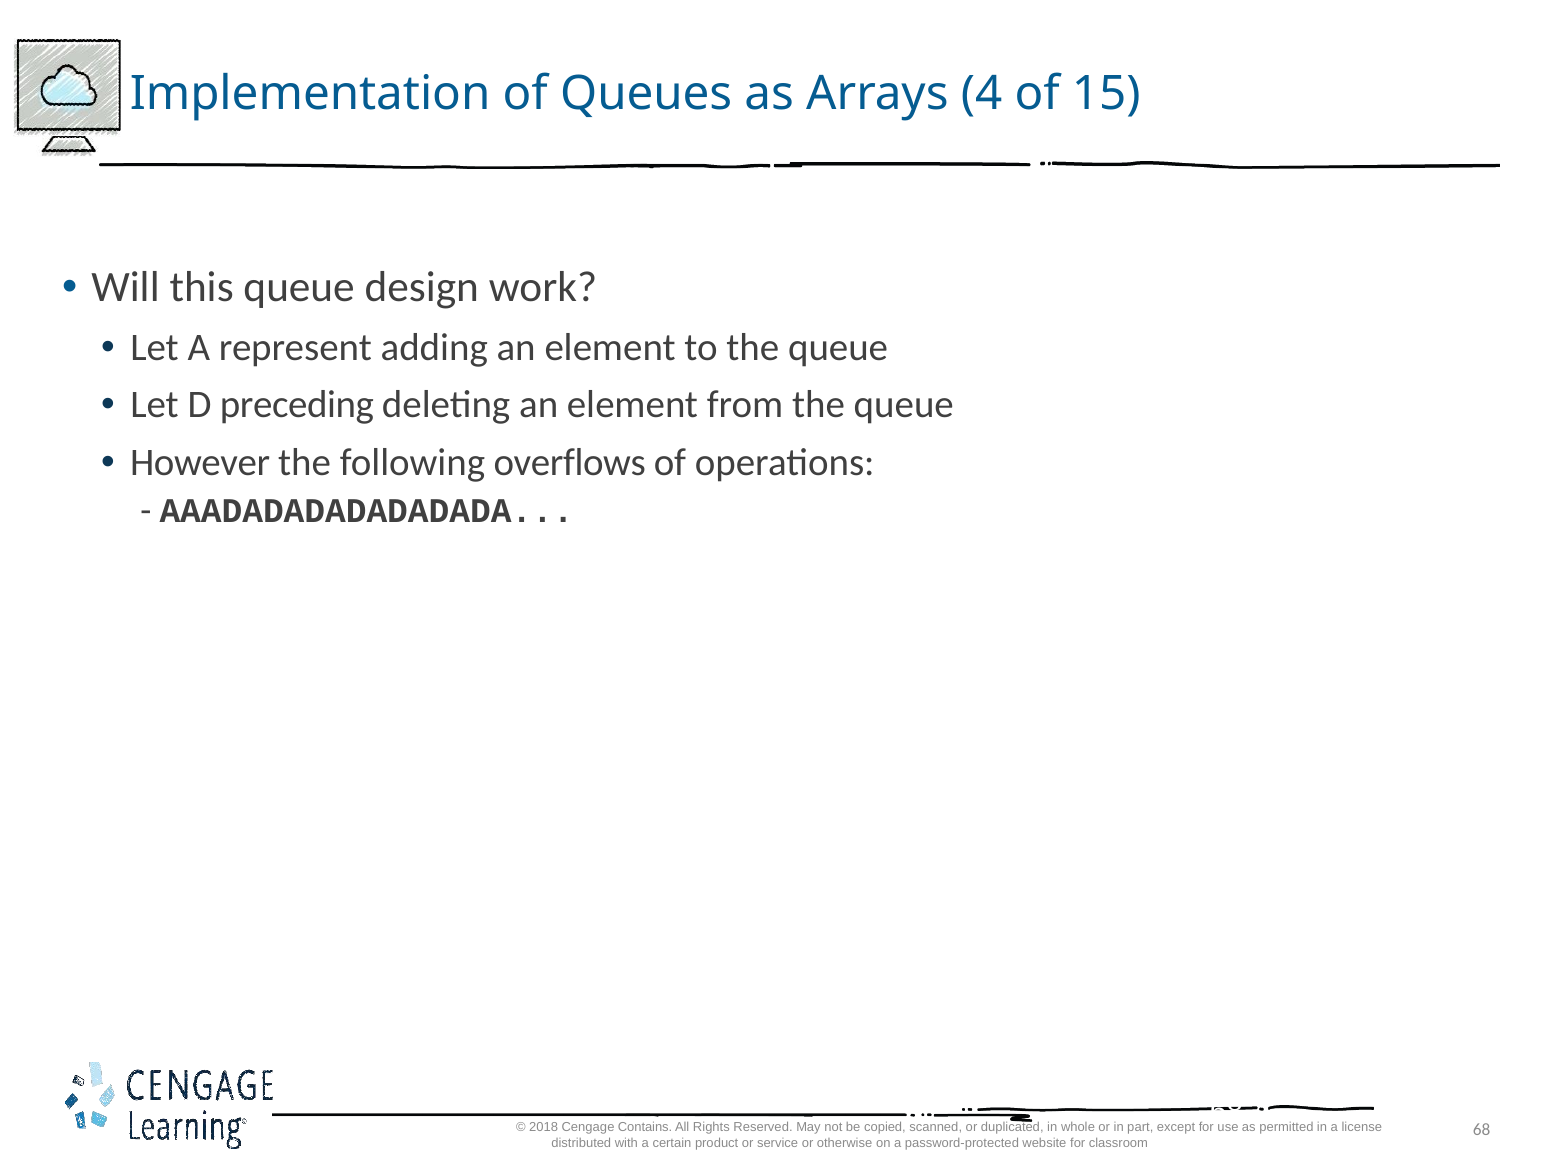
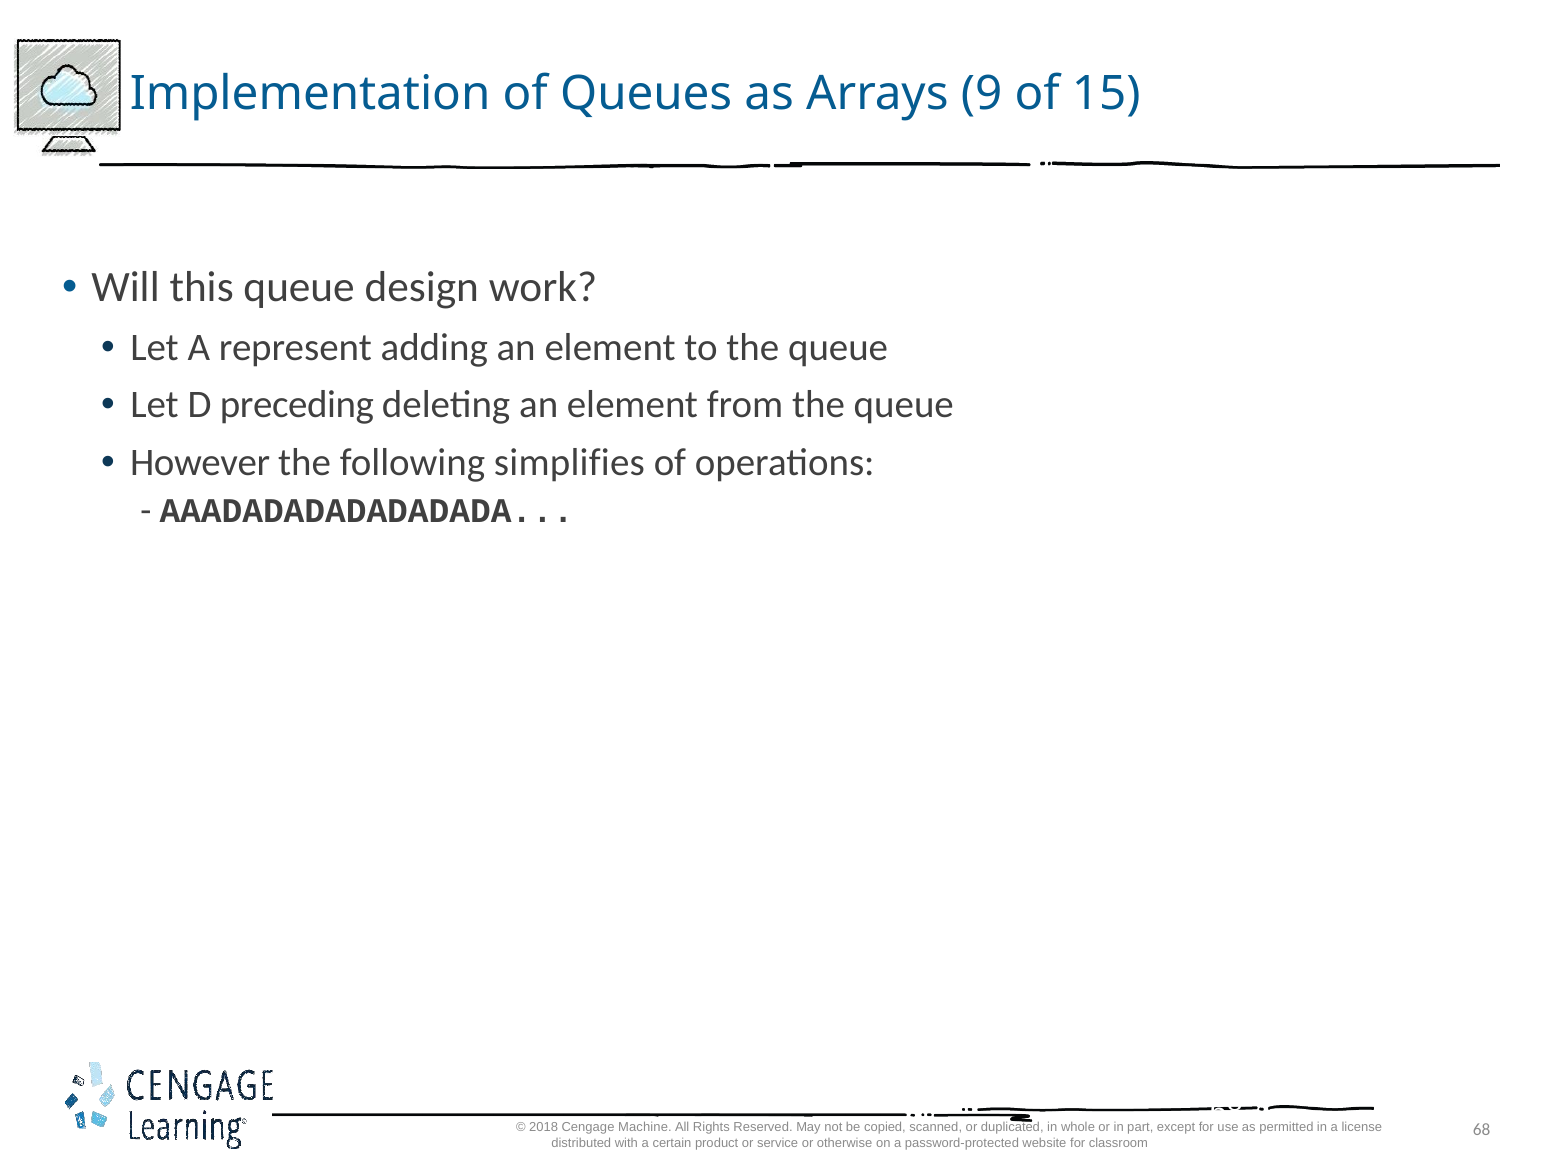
4: 4 -> 9
overflows: overflows -> simplifies
Contains: Contains -> Machine
